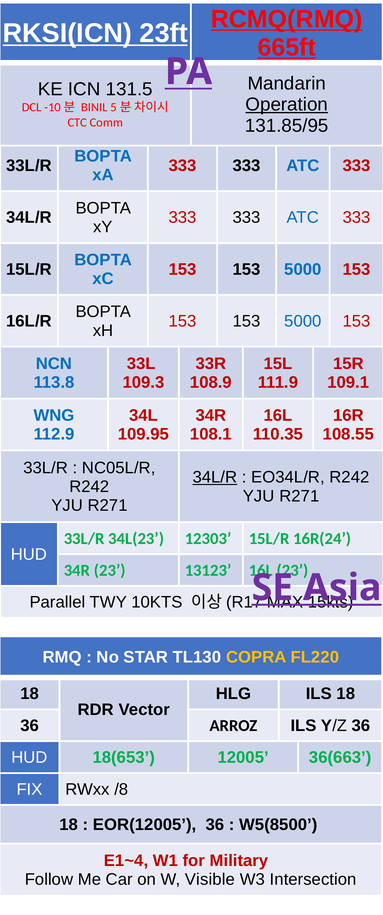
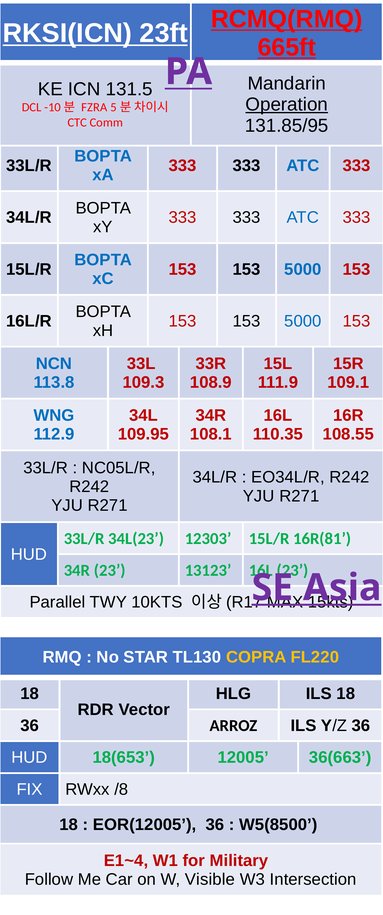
BINIL: BINIL -> FZRA
34L/R at (215, 478) underline: present -> none
16R(24: 16R(24 -> 16R(81
